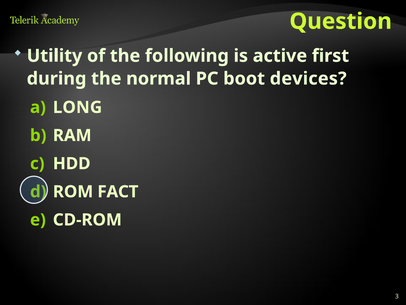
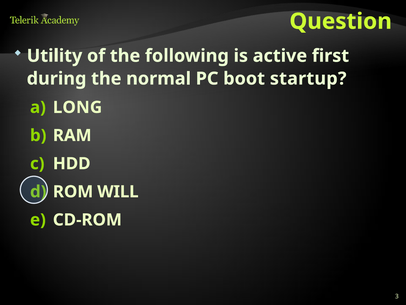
devices: devices -> startup
FACT: FACT -> WILL
